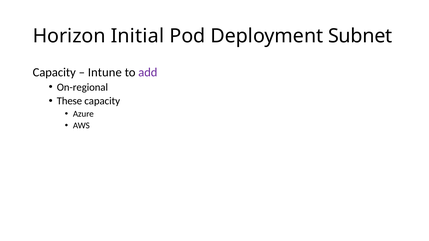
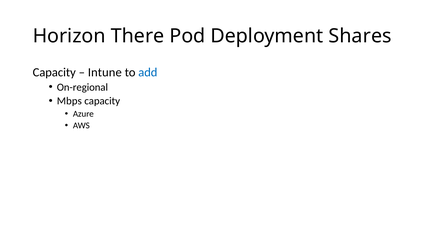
Initial: Initial -> There
Subnet: Subnet -> Shares
add colour: purple -> blue
These: These -> Mbps
